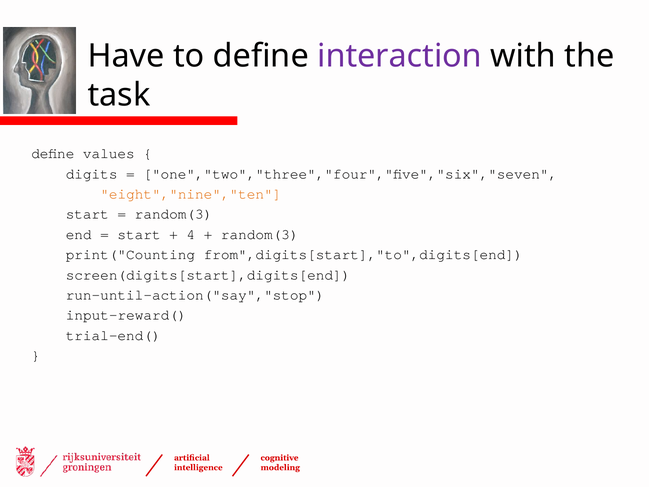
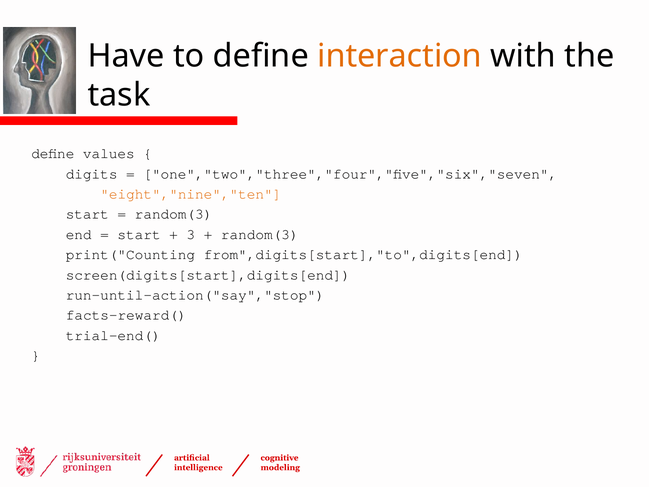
interaction colour: purple -> orange
4: 4 -> 3
input-reward(: input-reward( -> facts-reward(
